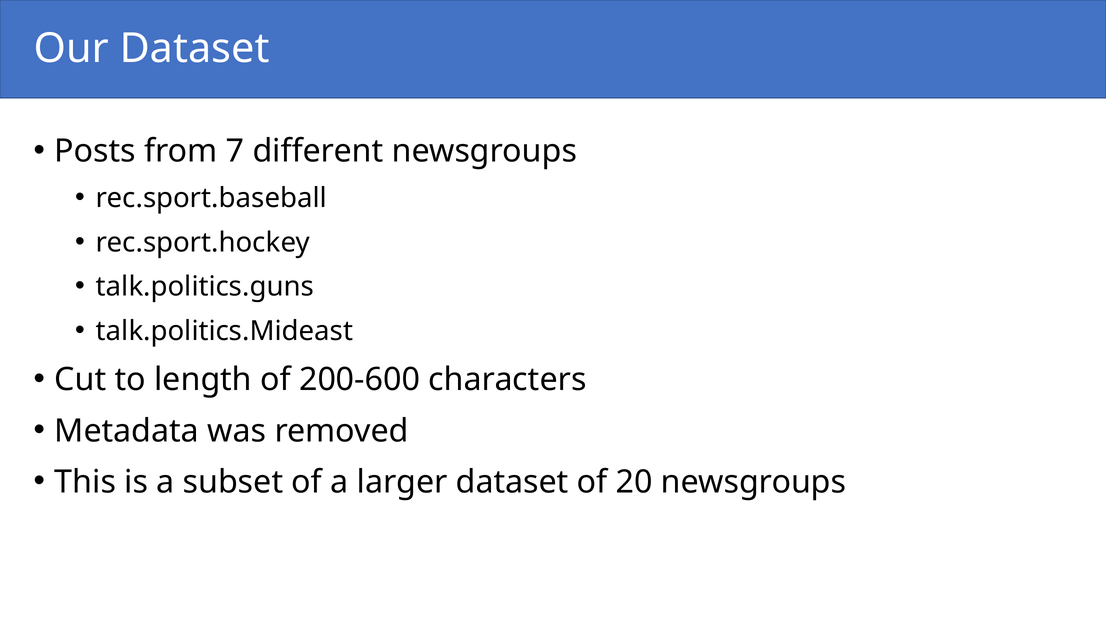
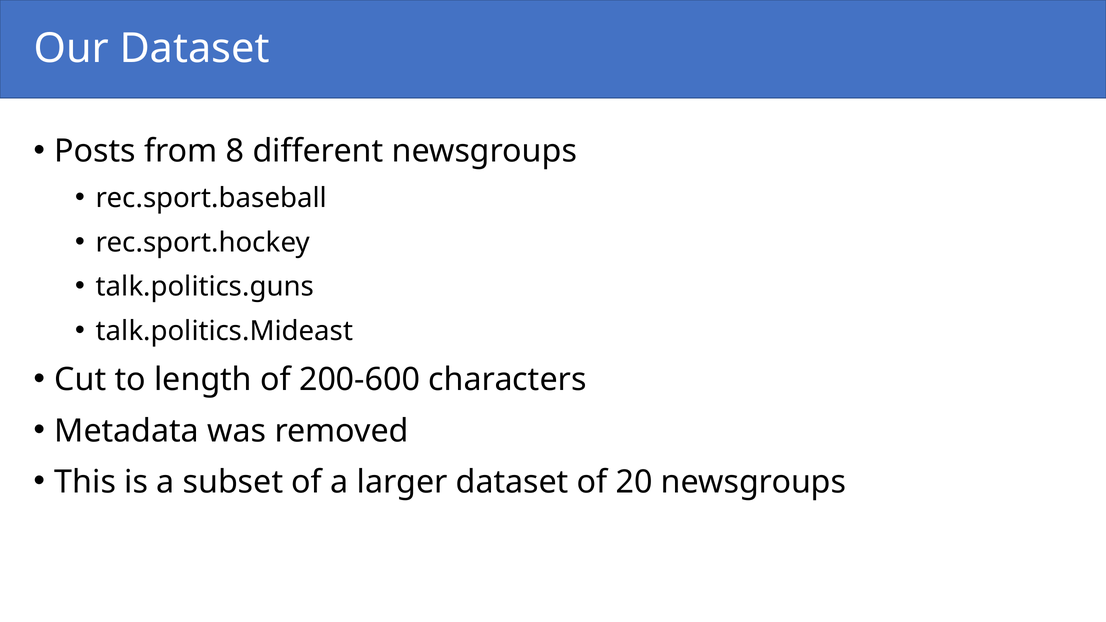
7: 7 -> 8
